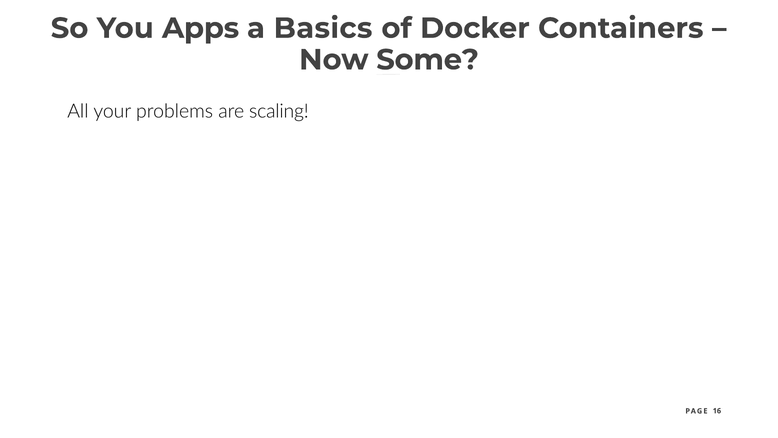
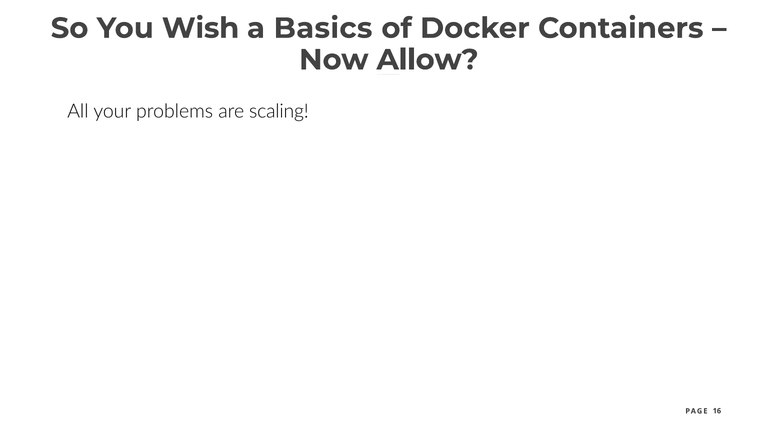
Apps: Apps -> Wish
Some: Some -> Allow
